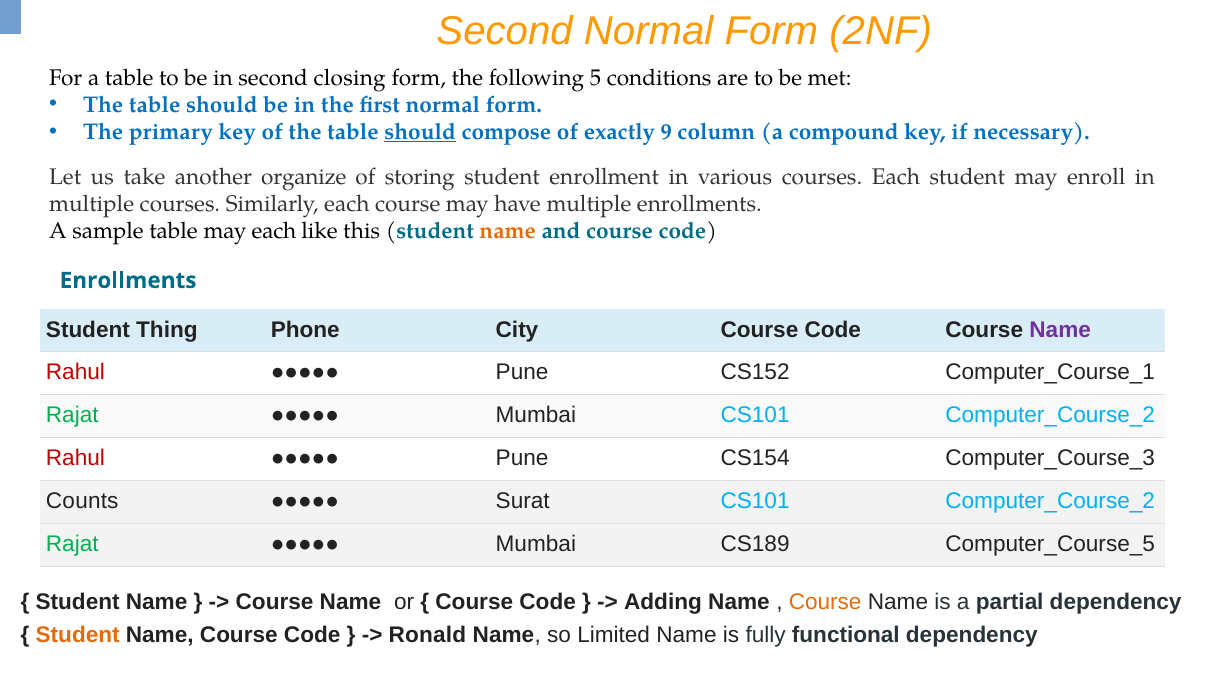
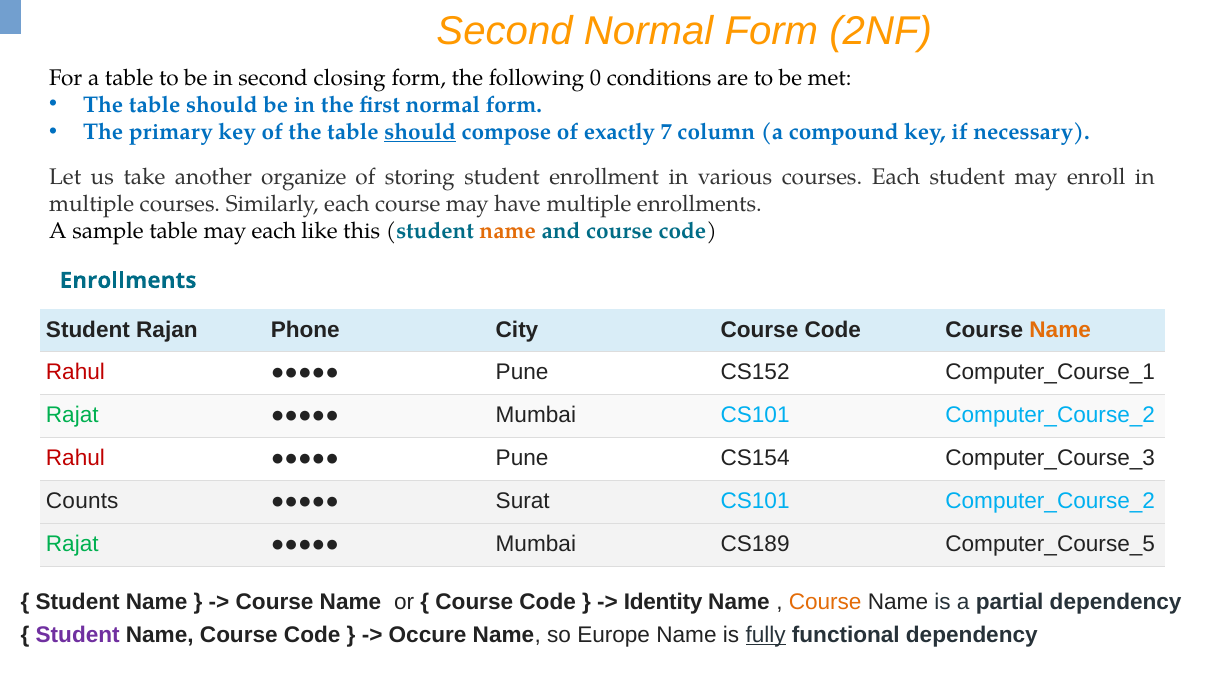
5: 5 -> 0
9: 9 -> 7
Thing: Thing -> Rajan
Name at (1060, 330) colour: purple -> orange
Adding: Adding -> Identity
Student at (78, 635) colour: orange -> purple
Ronald: Ronald -> Occure
Limited: Limited -> Europe
fully underline: none -> present
